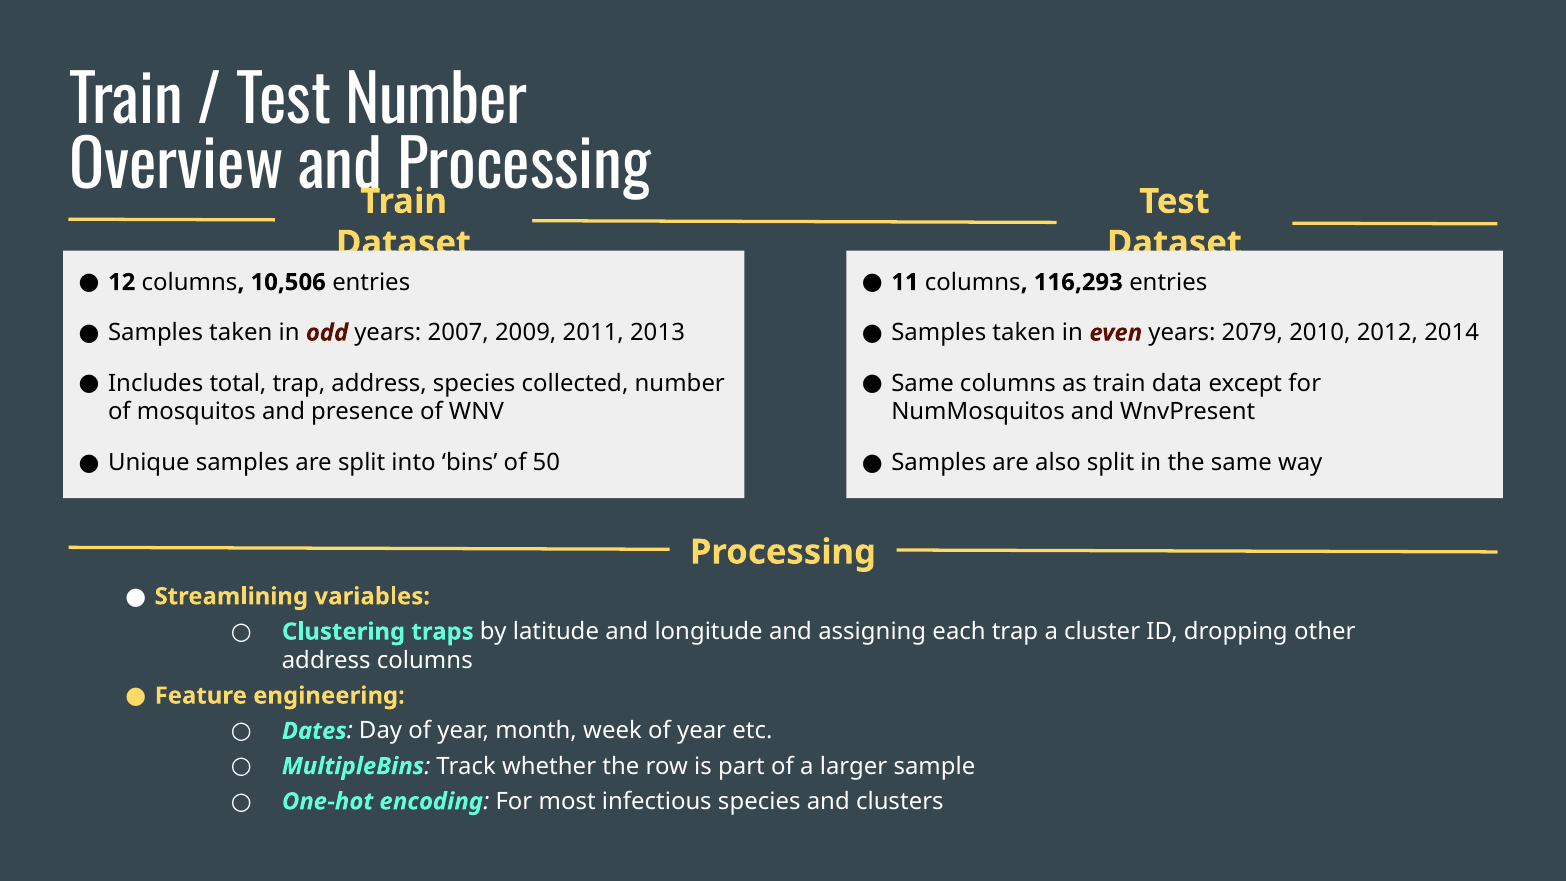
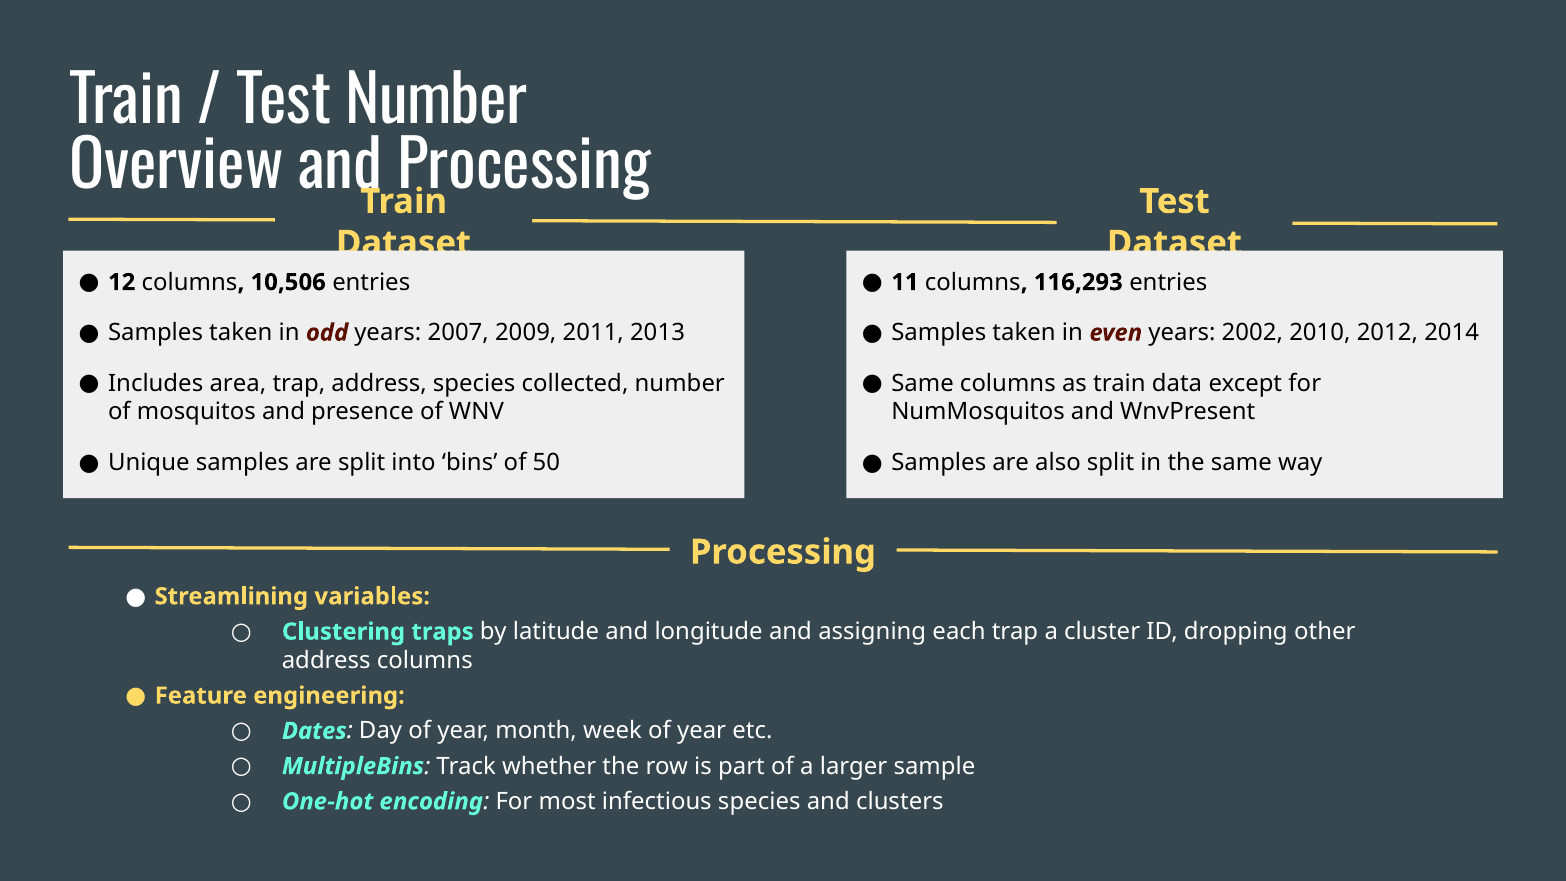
2079: 2079 -> 2002
total: total -> area
